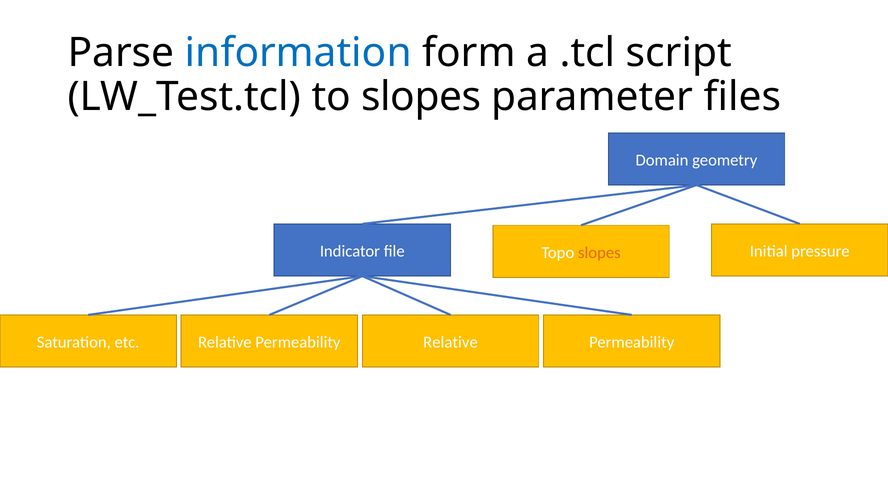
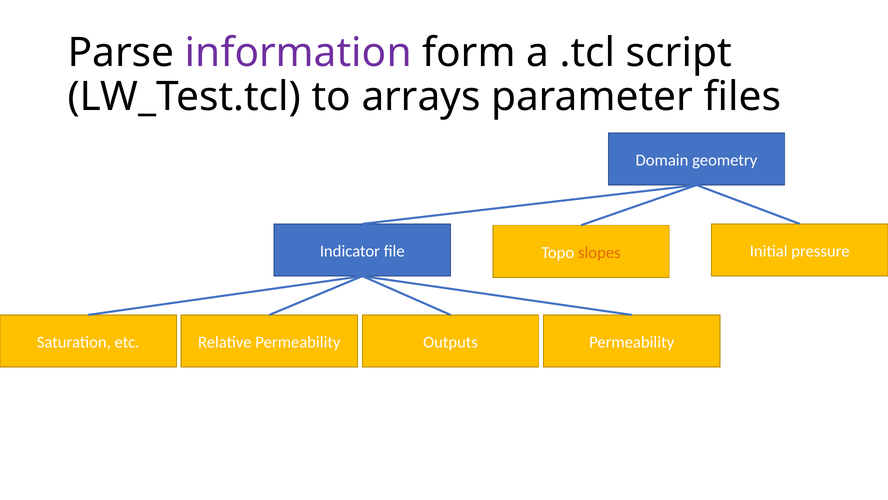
information colour: blue -> purple
to slopes: slopes -> arrays
Relative at (450, 342): Relative -> Outputs
